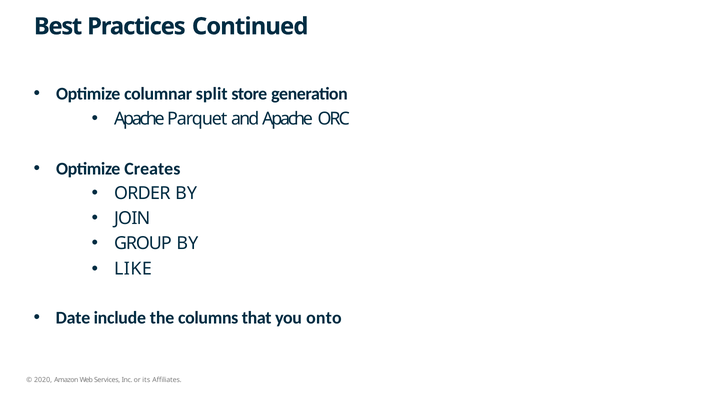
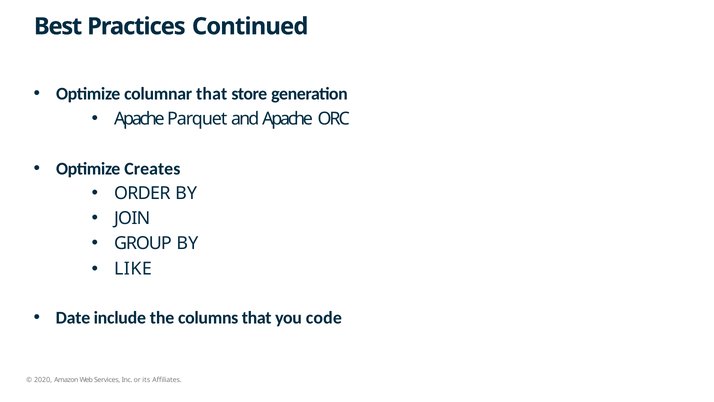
columnar split: split -> that
onto: onto -> code
